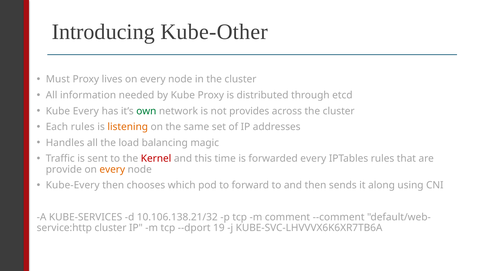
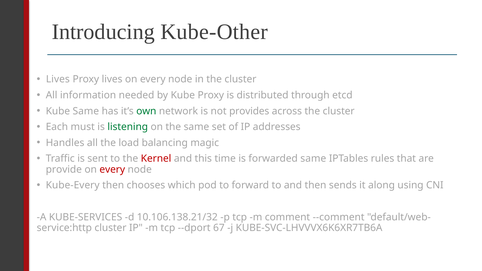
Must at (58, 79): Must -> Lives
Kube Every: Every -> Same
Each rules: rules -> must
listening colour: orange -> green
forwarded every: every -> same
every at (112, 170) colour: orange -> red
19: 19 -> 67
